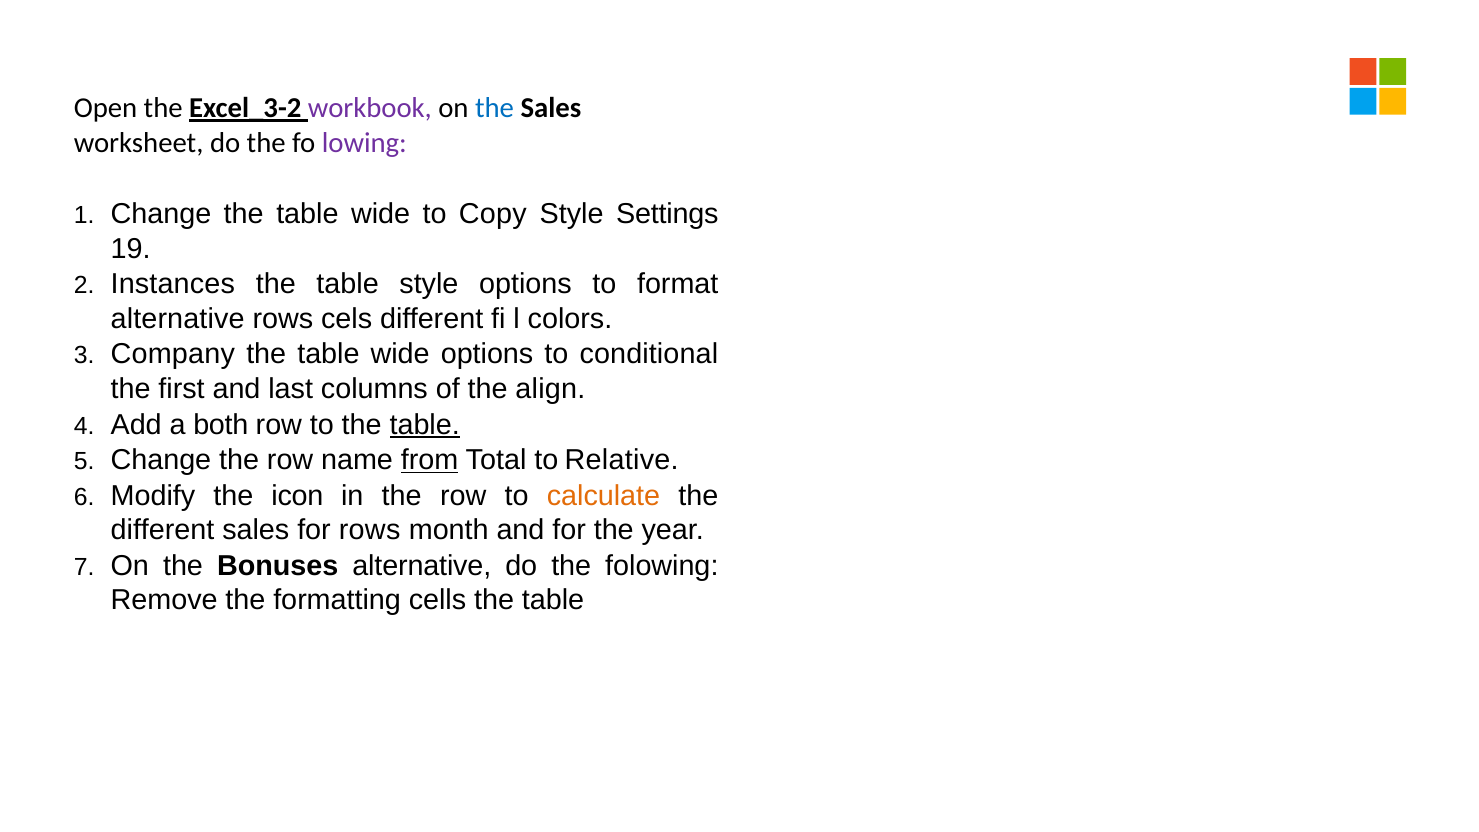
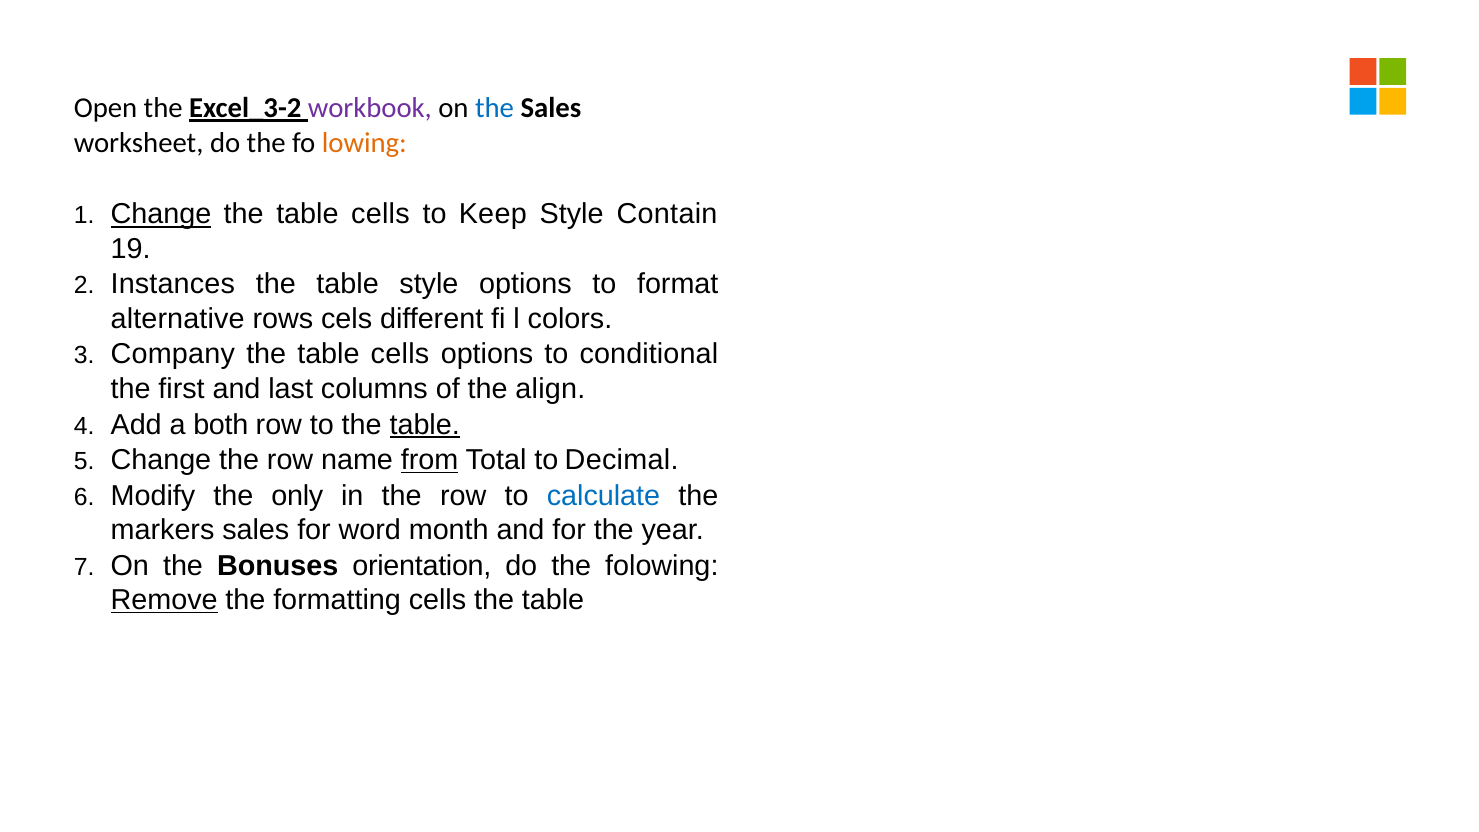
lowing colour: purple -> orange
Change at (161, 214) underline: none -> present
wide at (381, 214): wide -> cells
Copy: Copy -> Keep
Settings: Settings -> Contain
wide at (400, 354): wide -> cells
Relative: Relative -> Decimal
icon: icon -> only
calculate colour: orange -> blue
different at (163, 530): different -> markers
for rows: rows -> word
Bonuses alternative: alternative -> orientation
Remove underline: none -> present
